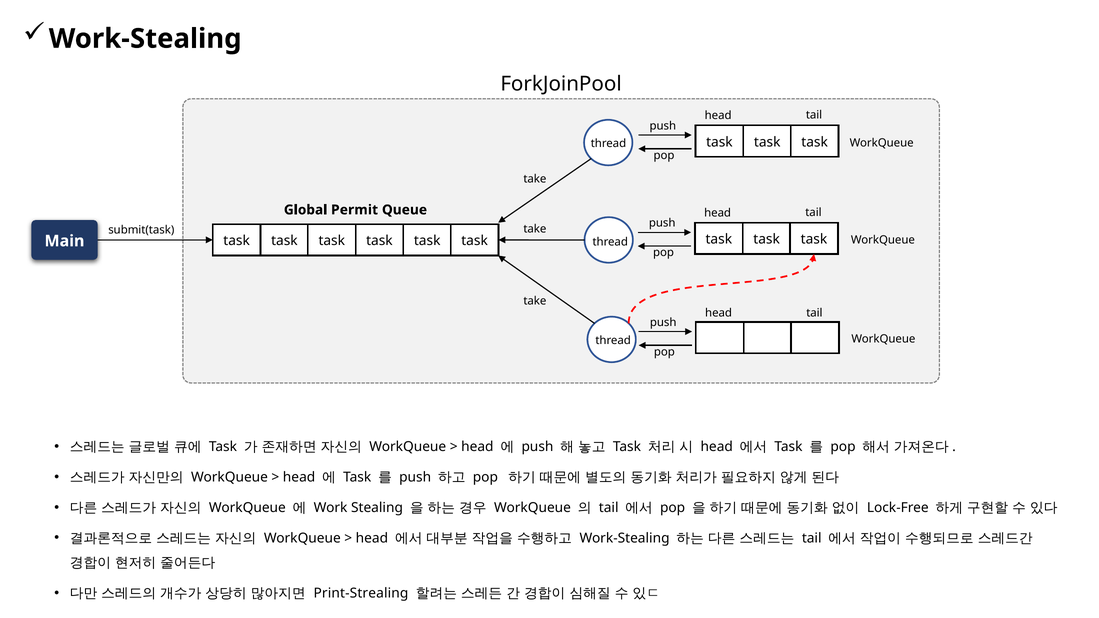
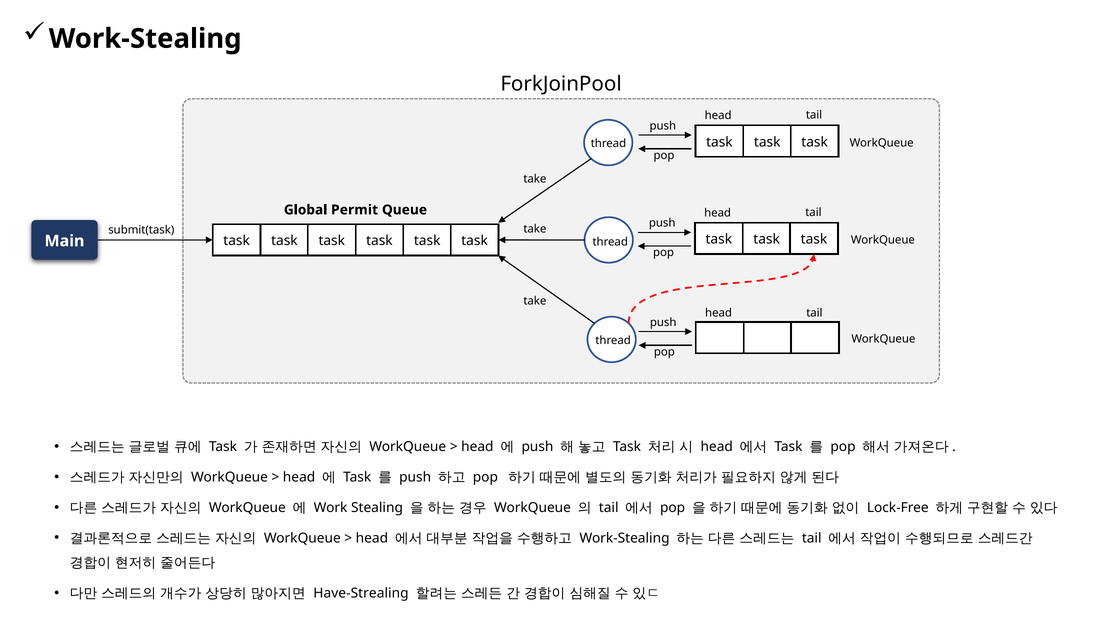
Print-Strealing: Print-Strealing -> Have-Strealing
